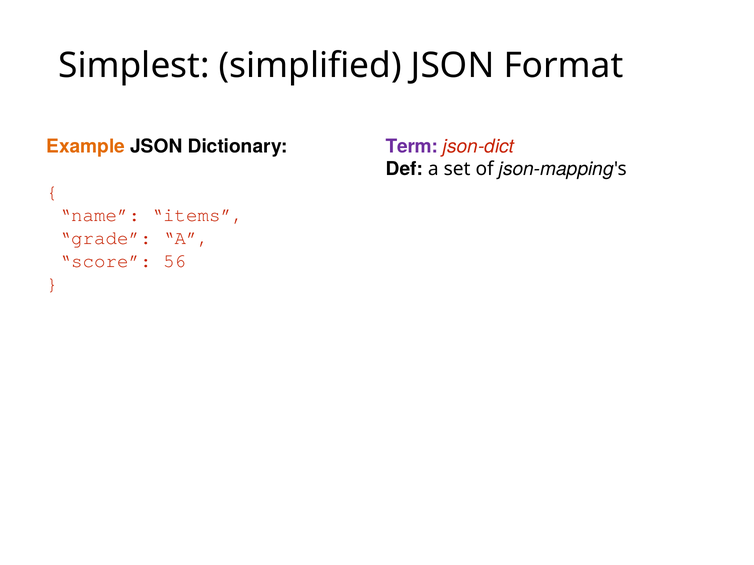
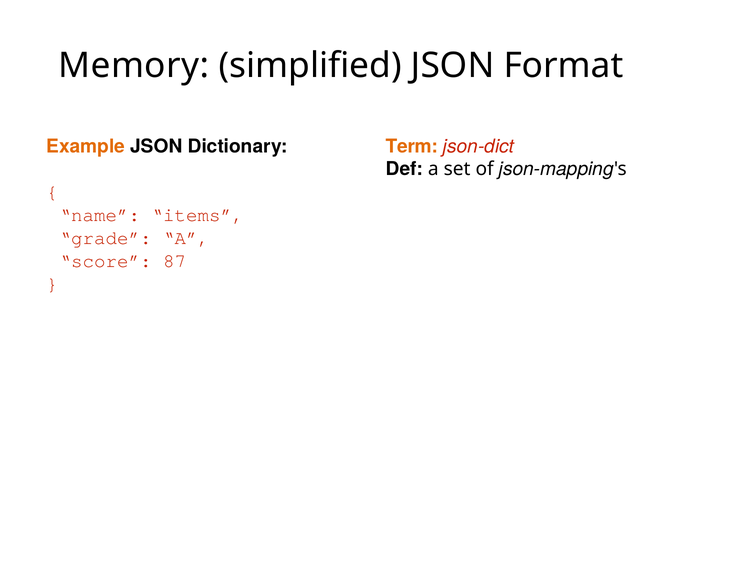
Simplest: Simplest -> Memory
Term colour: purple -> orange
56: 56 -> 87
